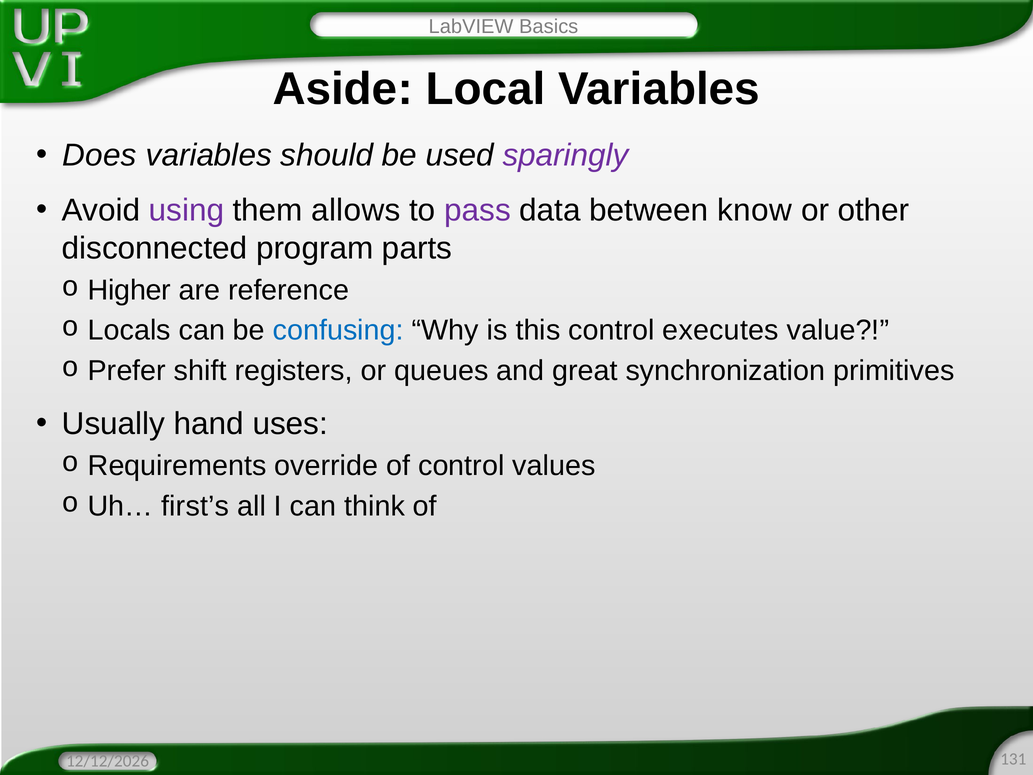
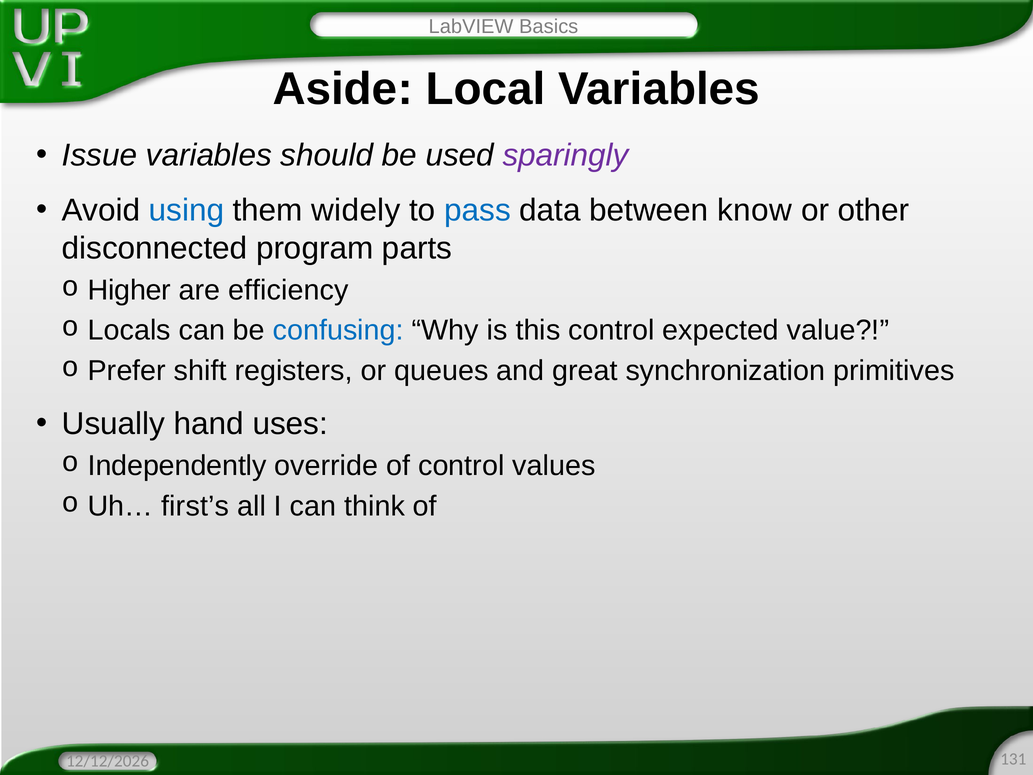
Does: Does -> Issue
using colour: purple -> blue
allows: allows -> widely
pass colour: purple -> blue
reference: reference -> efficiency
executes: executes -> expected
Requirements: Requirements -> Independently
